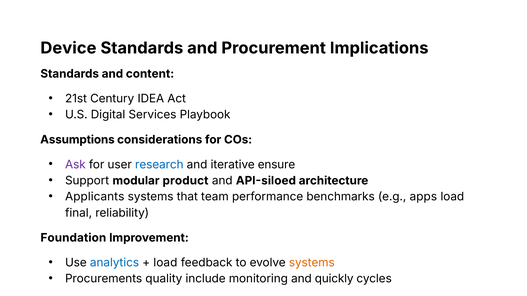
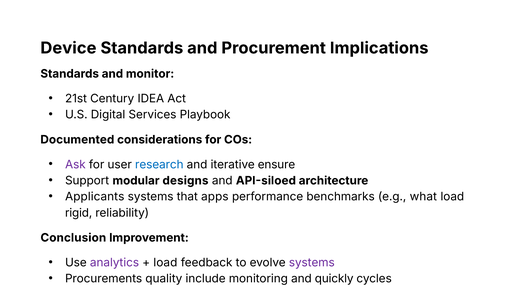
content: content -> monitor
Assumptions: Assumptions -> Documented
product: product -> designs
team: team -> apps
apps: apps -> what
final: final -> rigid
Foundation: Foundation -> Conclusion
analytics colour: blue -> purple
systems at (312, 263) colour: orange -> purple
